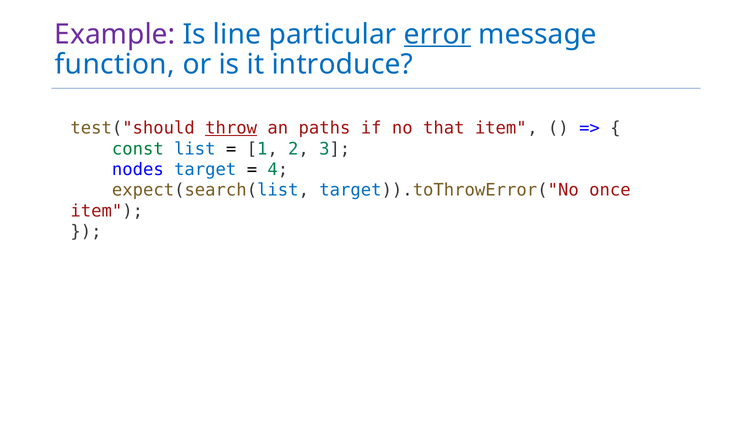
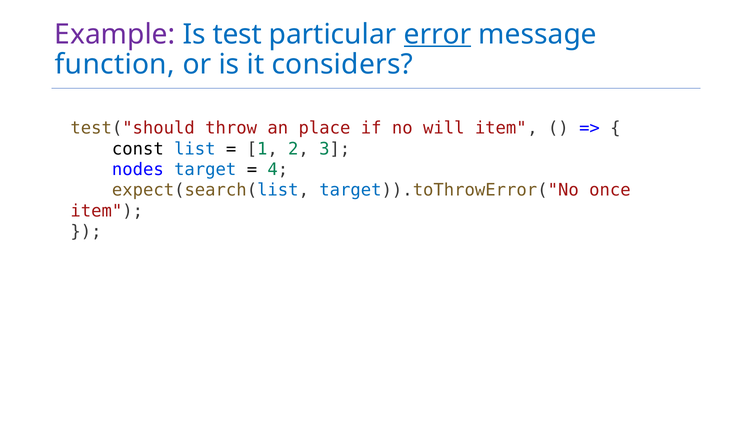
line: line -> test
introduce: introduce -> considers
throw underline: present -> none
paths: paths -> place
that: that -> will
const colour: green -> black
